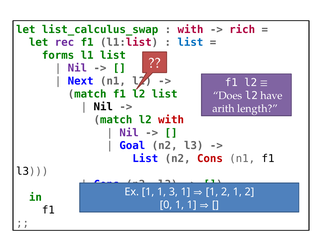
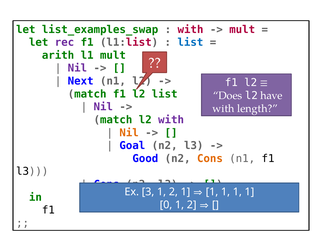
list_calculus_swap: list_calculus_swap -> list_examples_swap
rich at (242, 29): rich -> mult
forms: forms -> arith
l1 list: list -> mult
Nil at (103, 107) colour: black -> purple
arith at (224, 108): arith -> with
with at (171, 120) colour: red -> purple
Nil at (129, 132) colour: purple -> orange
List at (145, 158): List -> Good
Cons at (210, 158) colour: red -> orange
Ex 1: 1 -> 3
3 at (173, 191): 3 -> 2
2 at (226, 191): 2 -> 1
2 at (249, 191): 2 -> 1
0 1 1: 1 -> 2
